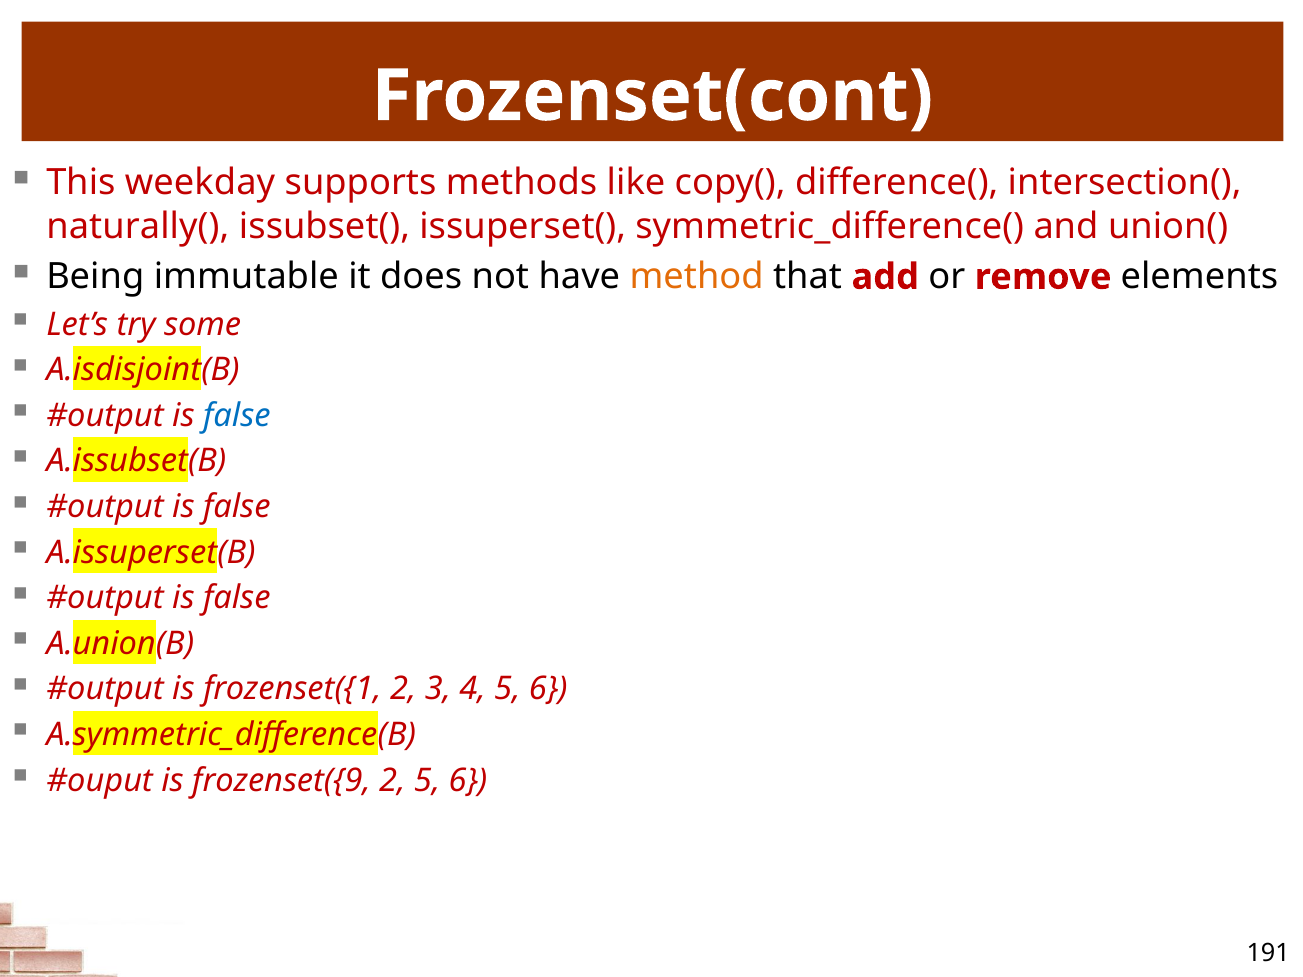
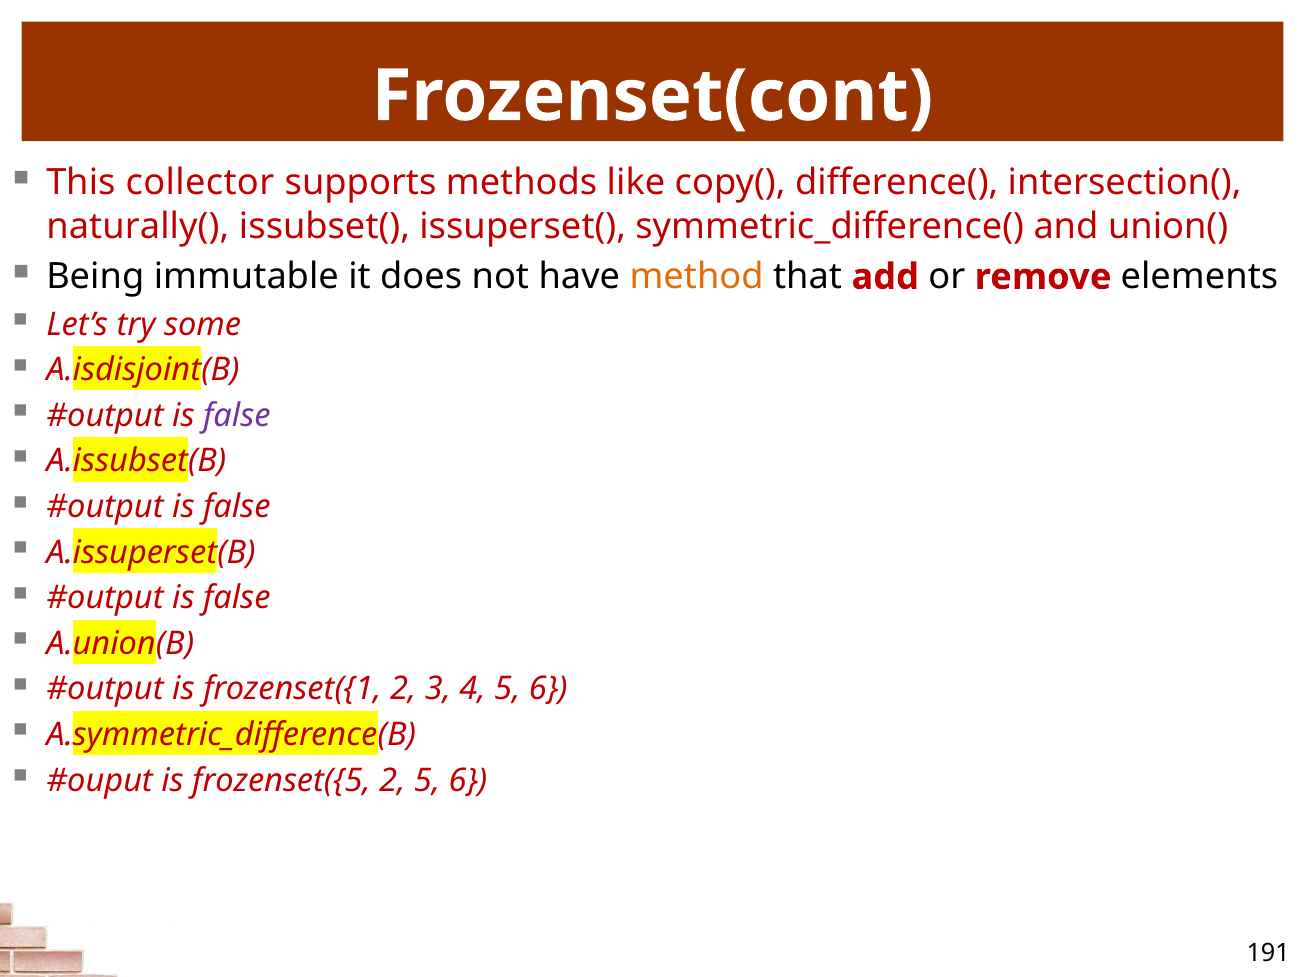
weekday: weekday -> collector
false at (237, 416) colour: blue -> purple
frozenset({9: frozenset({9 -> frozenset({5
